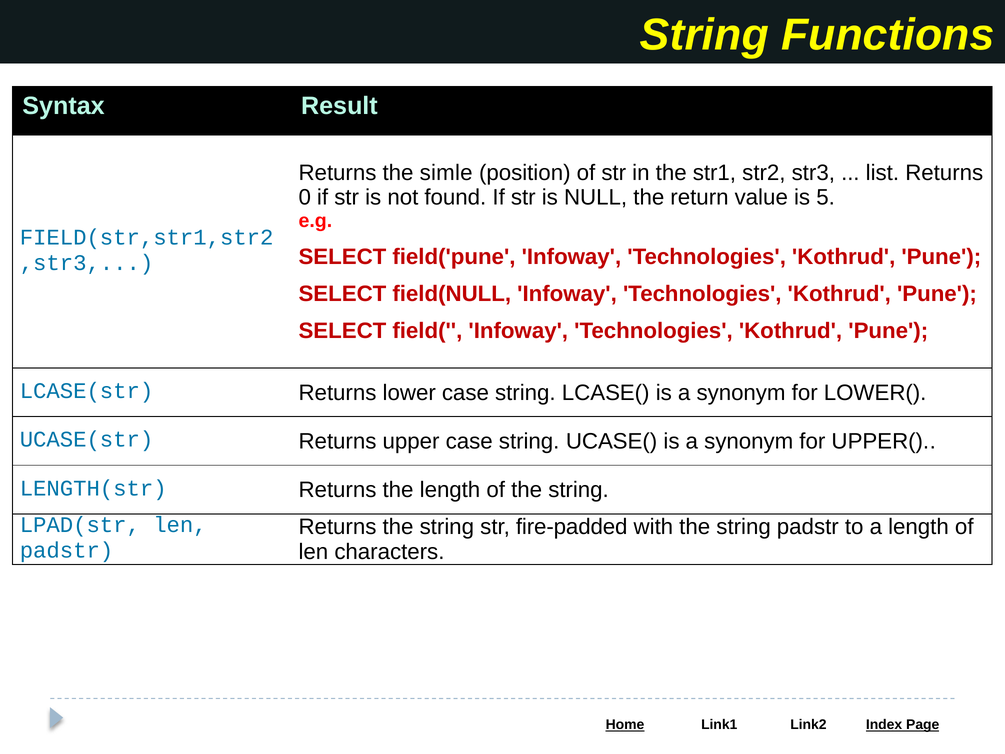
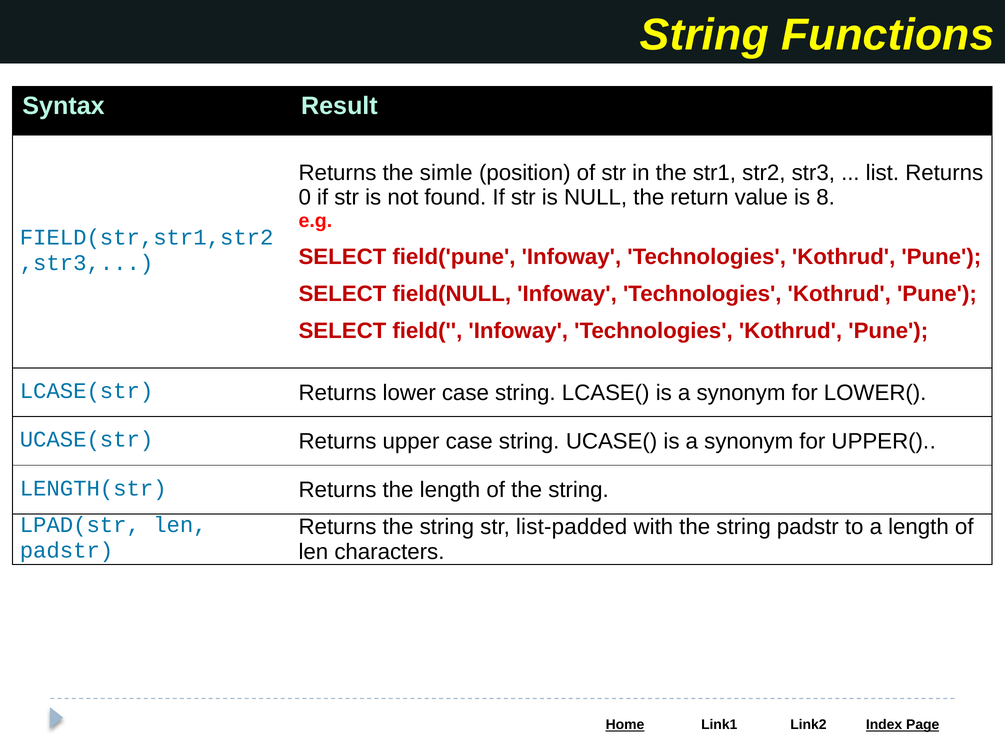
5: 5 -> 8
fire-padded: fire-padded -> list-padded
